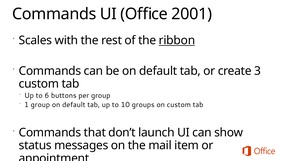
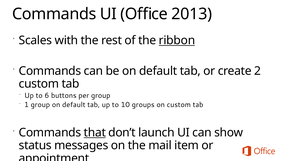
2001: 2001 -> 2013
3: 3 -> 2
that underline: none -> present
